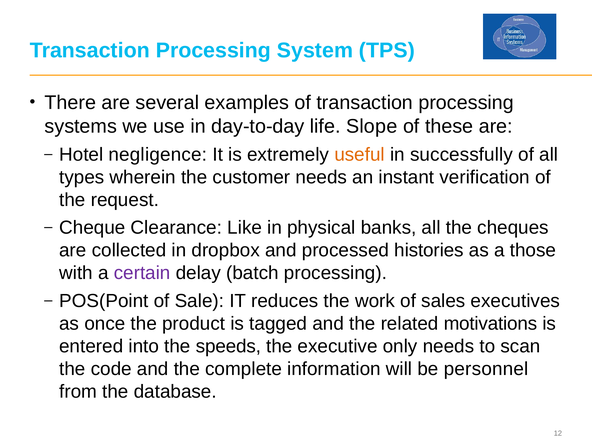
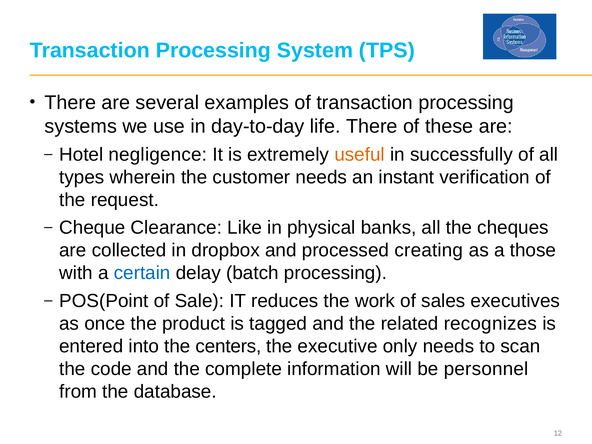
life Slope: Slope -> There
histories: histories -> creating
certain colour: purple -> blue
motivations: motivations -> recognizes
speeds: speeds -> centers
